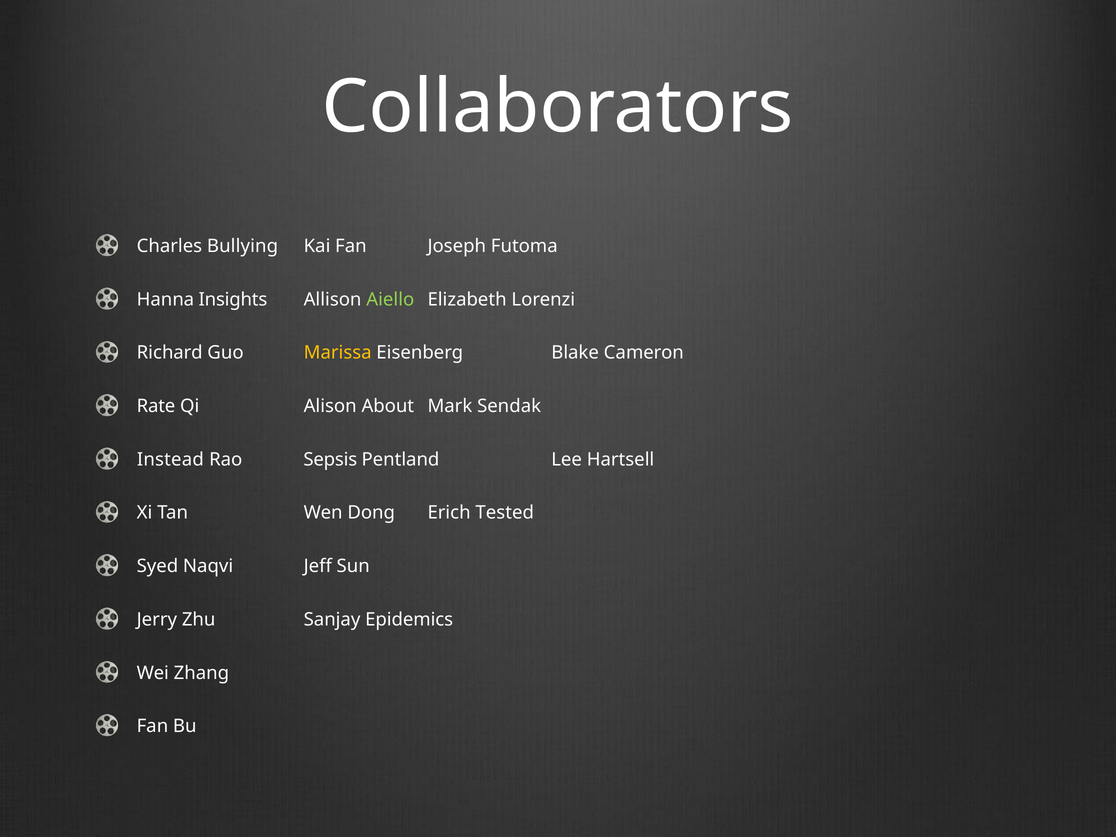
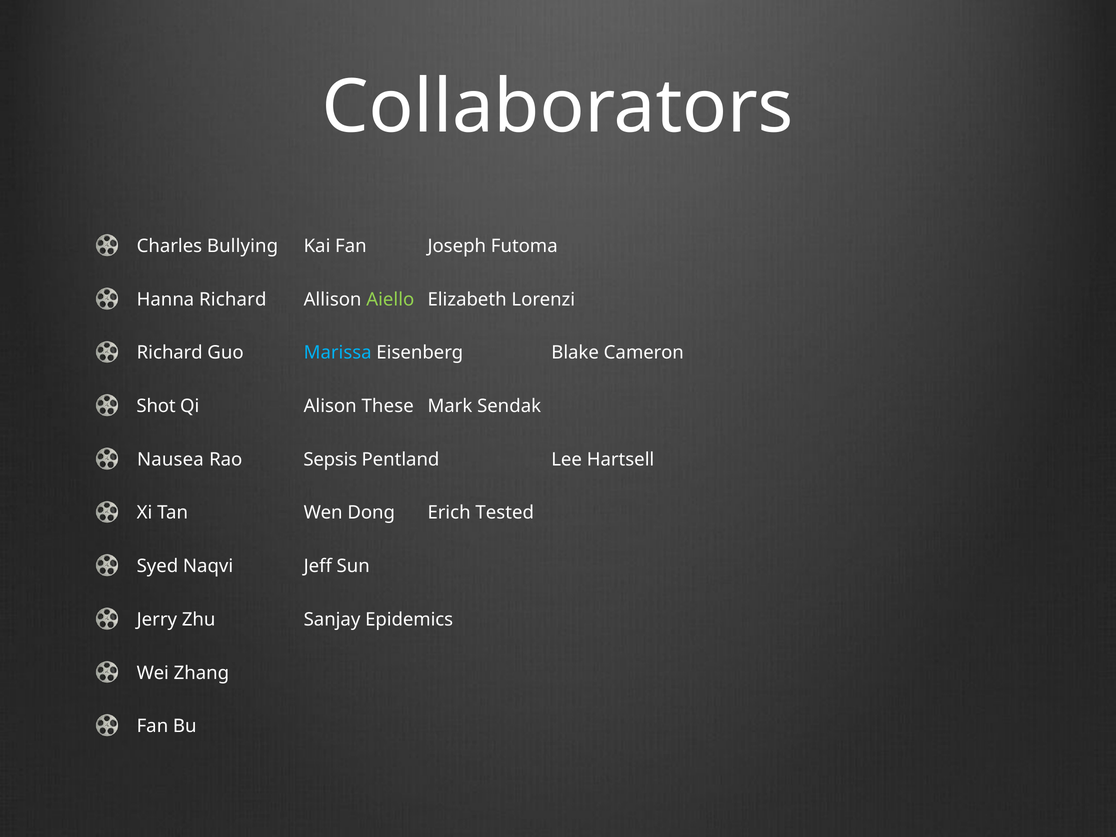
Hanna Insights: Insights -> Richard
Marissa colour: yellow -> light blue
Rate: Rate -> Shot
About: About -> These
Instead: Instead -> Nausea
